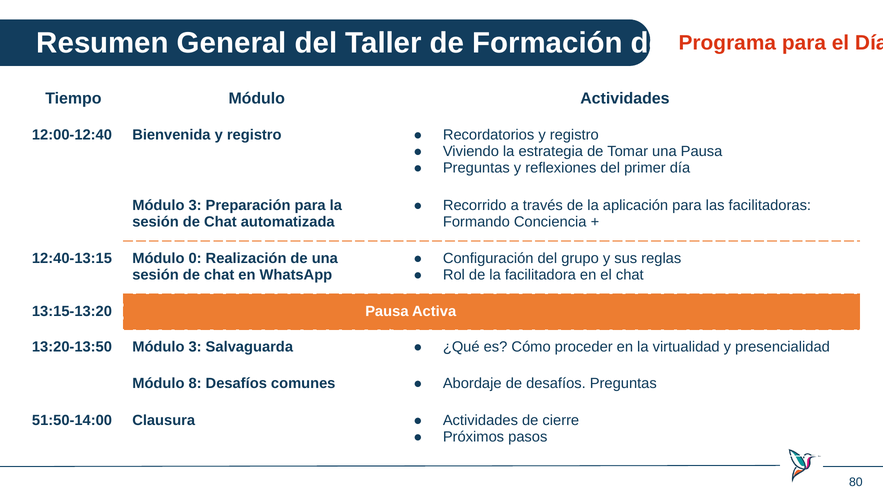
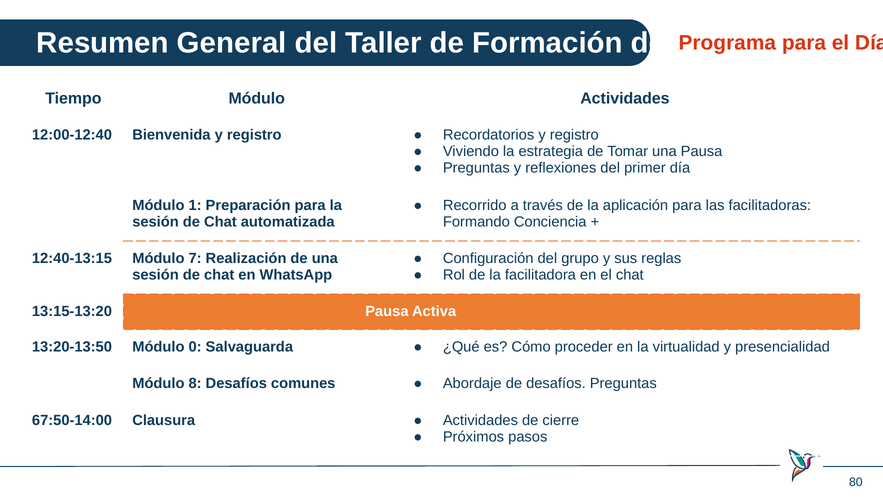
3 at (195, 205): 3 -> 1
0: 0 -> 7
13:20-13:50 Módulo 3: 3 -> 0
51:50-14:00: 51:50-14:00 -> 67:50-14:00
